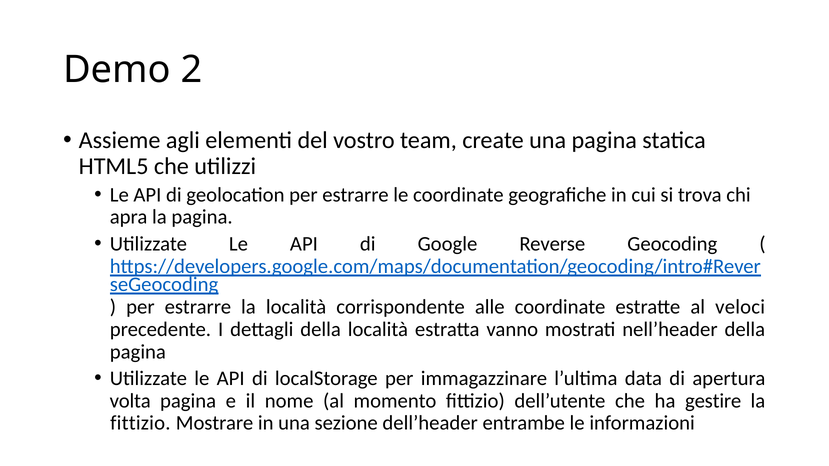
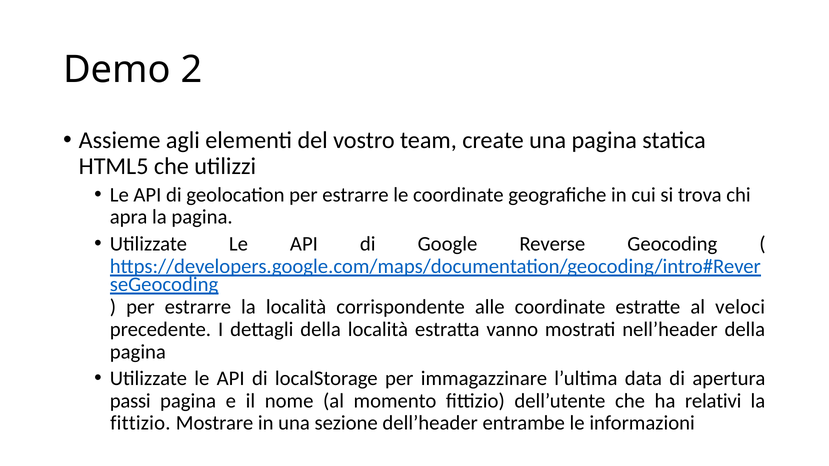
volta: volta -> passi
gestire: gestire -> relativi
